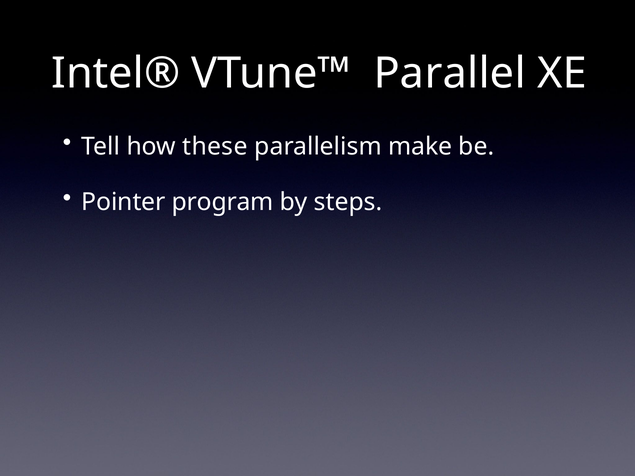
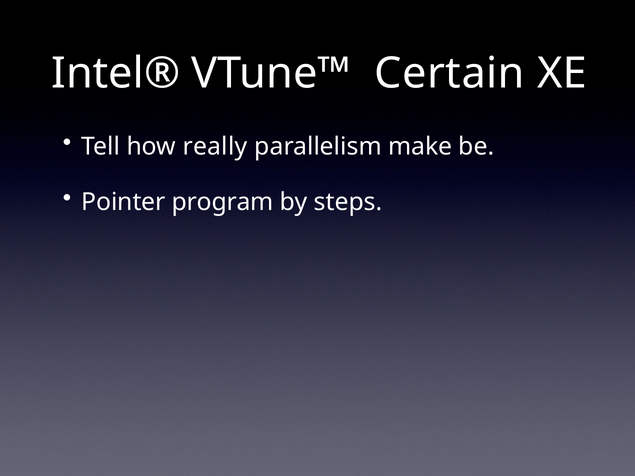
Parallel: Parallel -> Certain
these: these -> really
